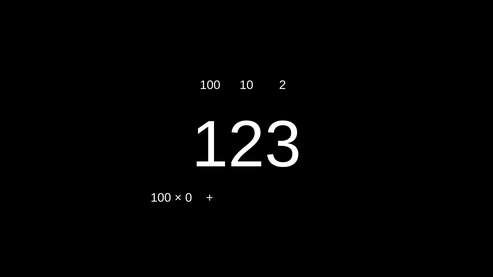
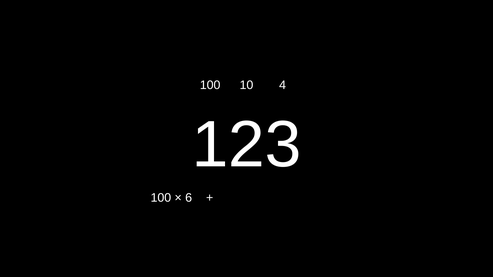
2: 2 -> 4
0: 0 -> 6
